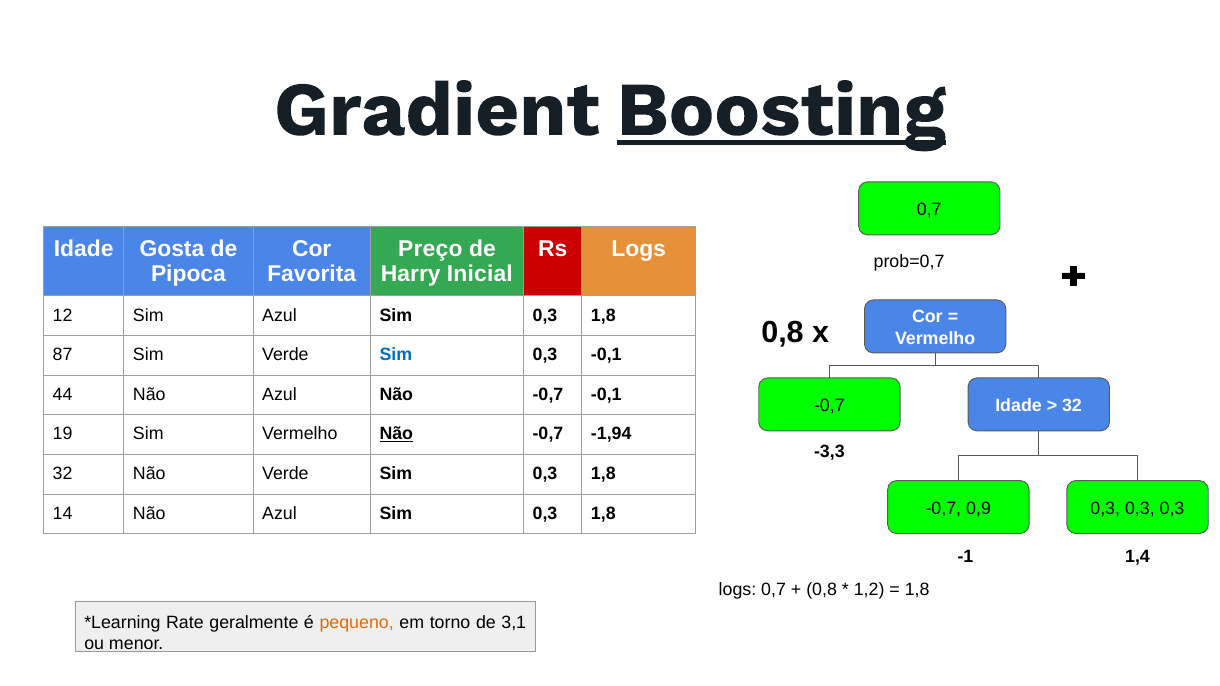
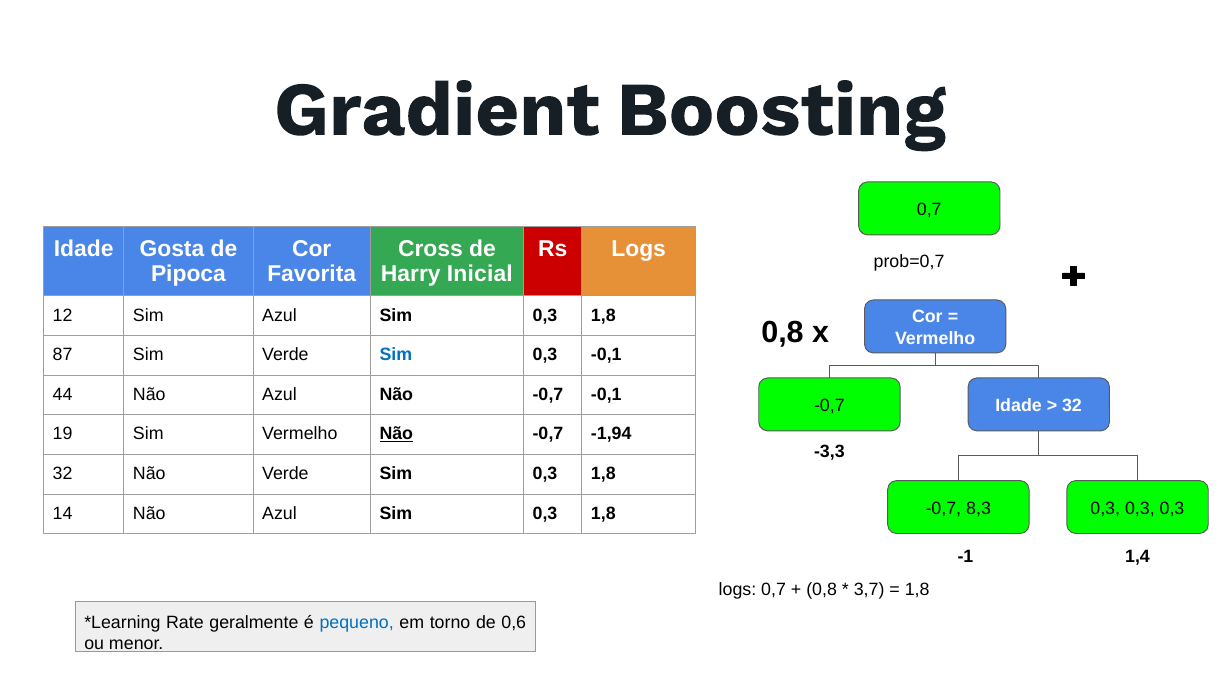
Boosting underline: present -> none
Preço: Preço -> Cross
0,9: 0,9 -> 8,3
1,2: 1,2 -> 3,7
pequeno colour: orange -> blue
3,1: 3,1 -> 0,6
